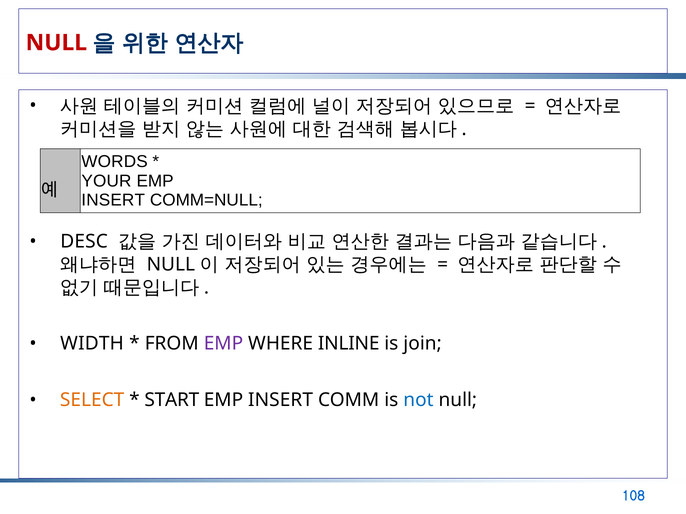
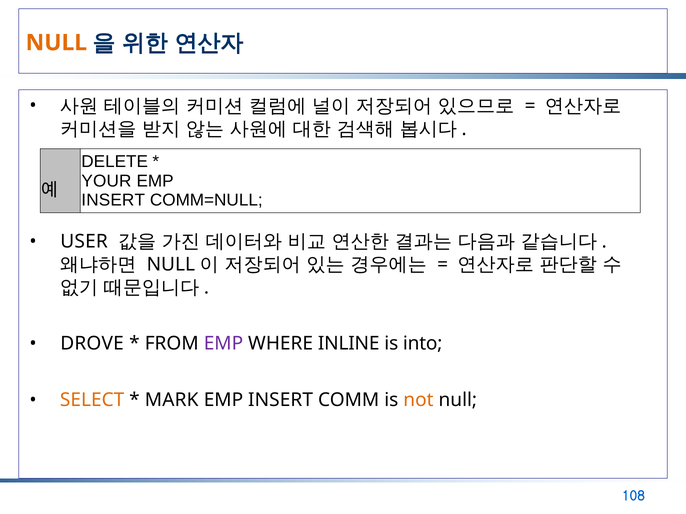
NULL at (56, 43) colour: red -> orange
WORDS: WORDS -> DELETE
DESC: DESC -> USER
WIDTH: WIDTH -> DROVE
join: join -> into
START: START -> MARK
not colour: blue -> orange
